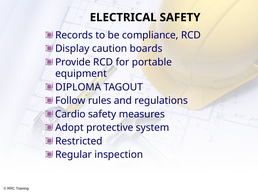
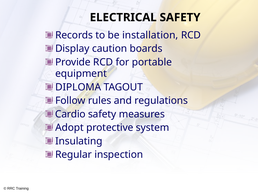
compliance: compliance -> installation
Restricted: Restricted -> Insulating
